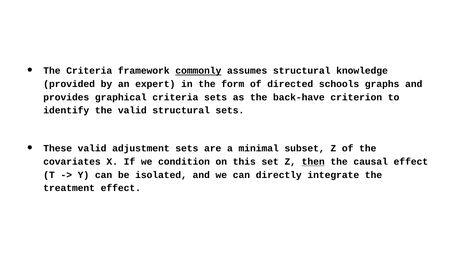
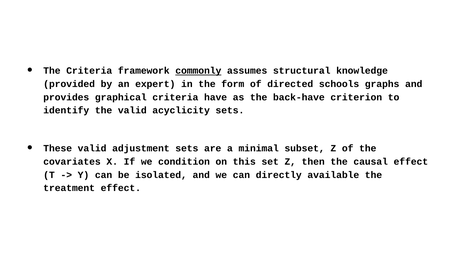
criteria sets: sets -> have
valid structural: structural -> acyclicity
then underline: present -> none
integrate: integrate -> available
